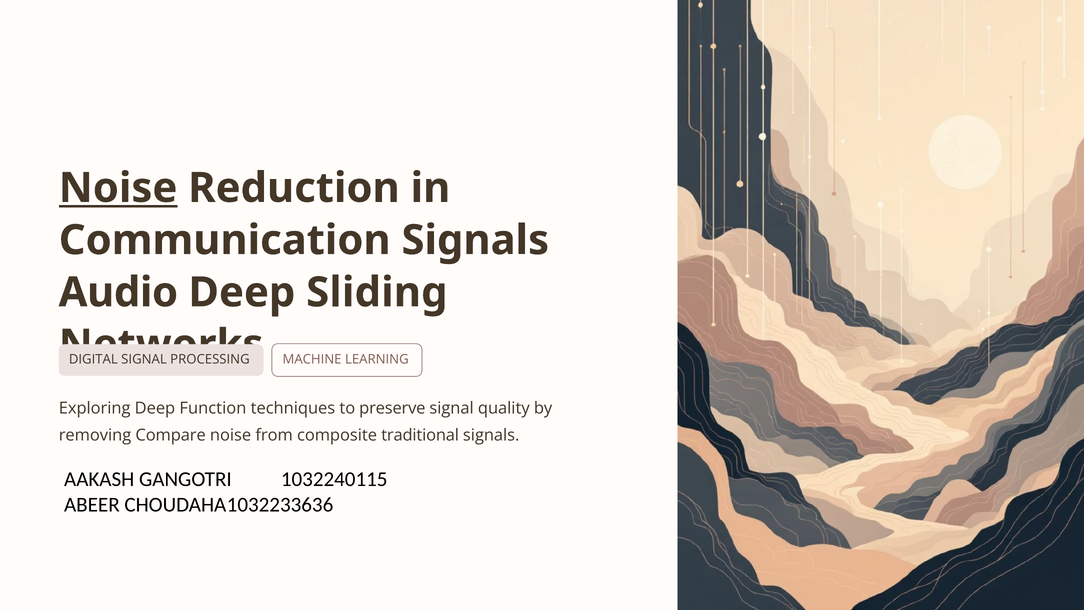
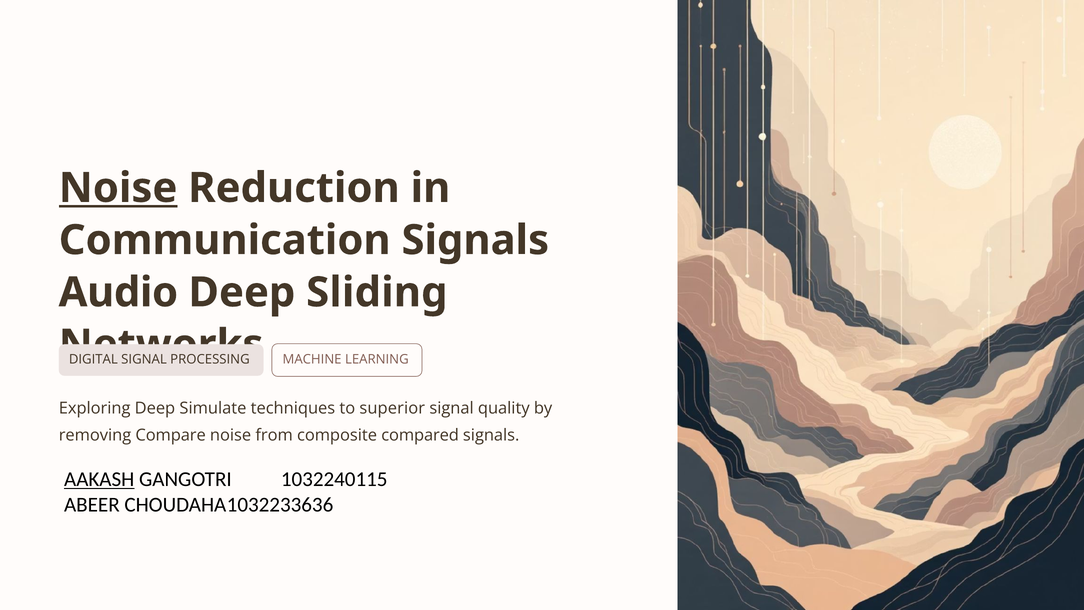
Function: Function -> Simulate
preserve: preserve -> superior
traditional: traditional -> compared
AAKASH underline: none -> present
